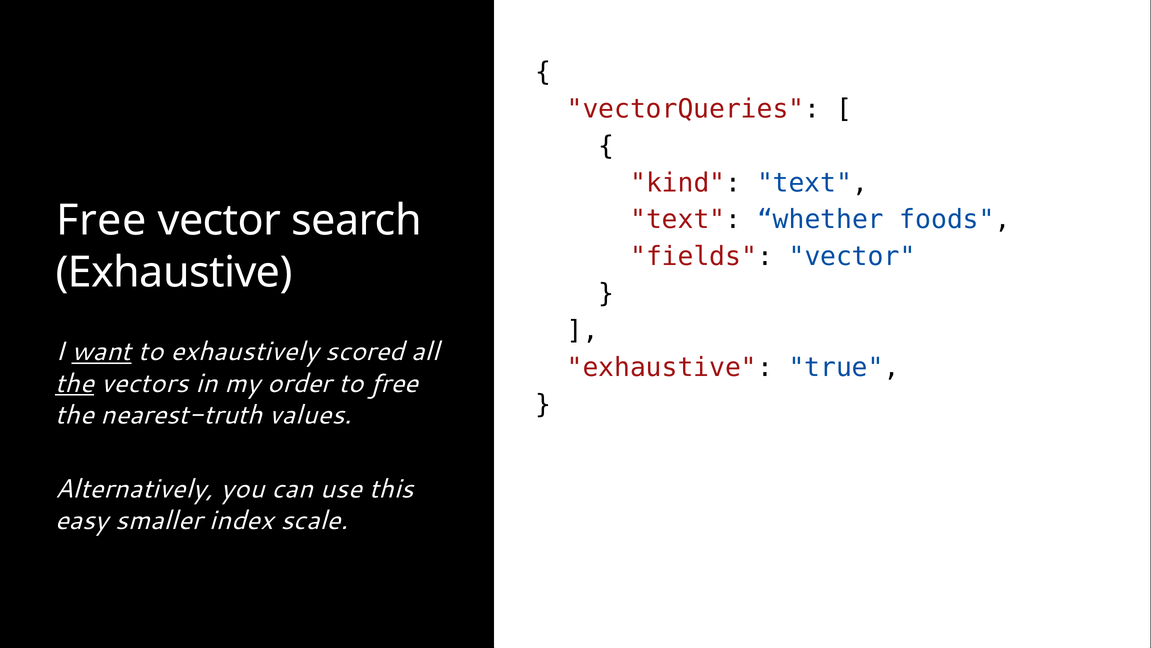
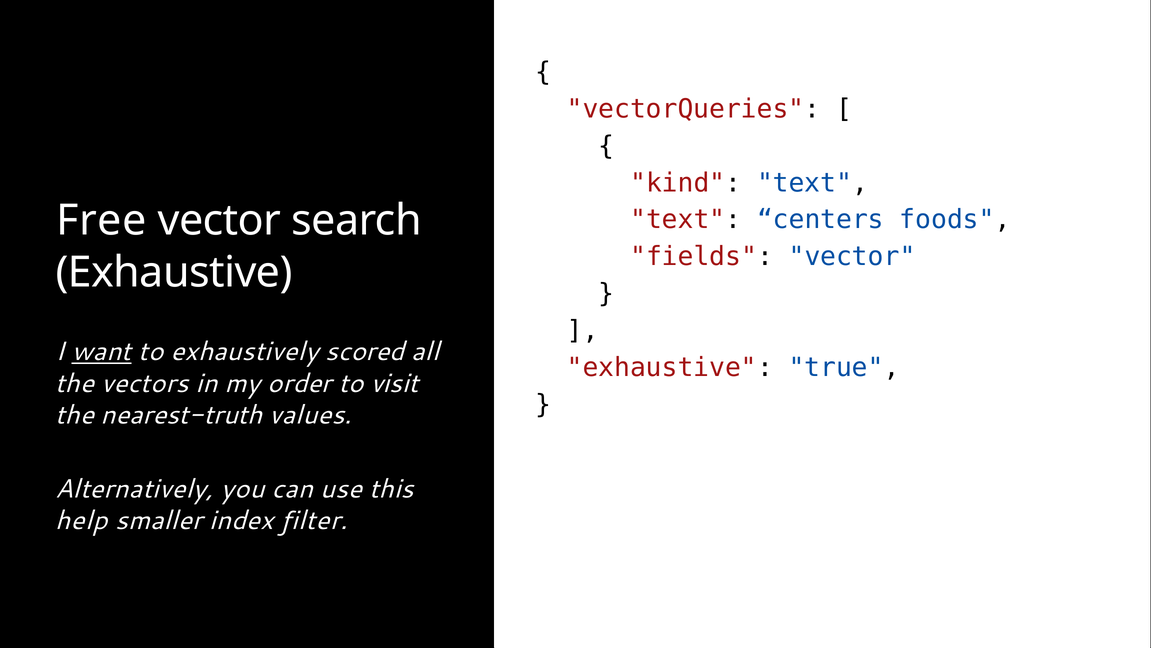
whether: whether -> centers
the at (75, 383) underline: present -> none
to free: free -> visit
easy: easy -> help
scale: scale -> filter
